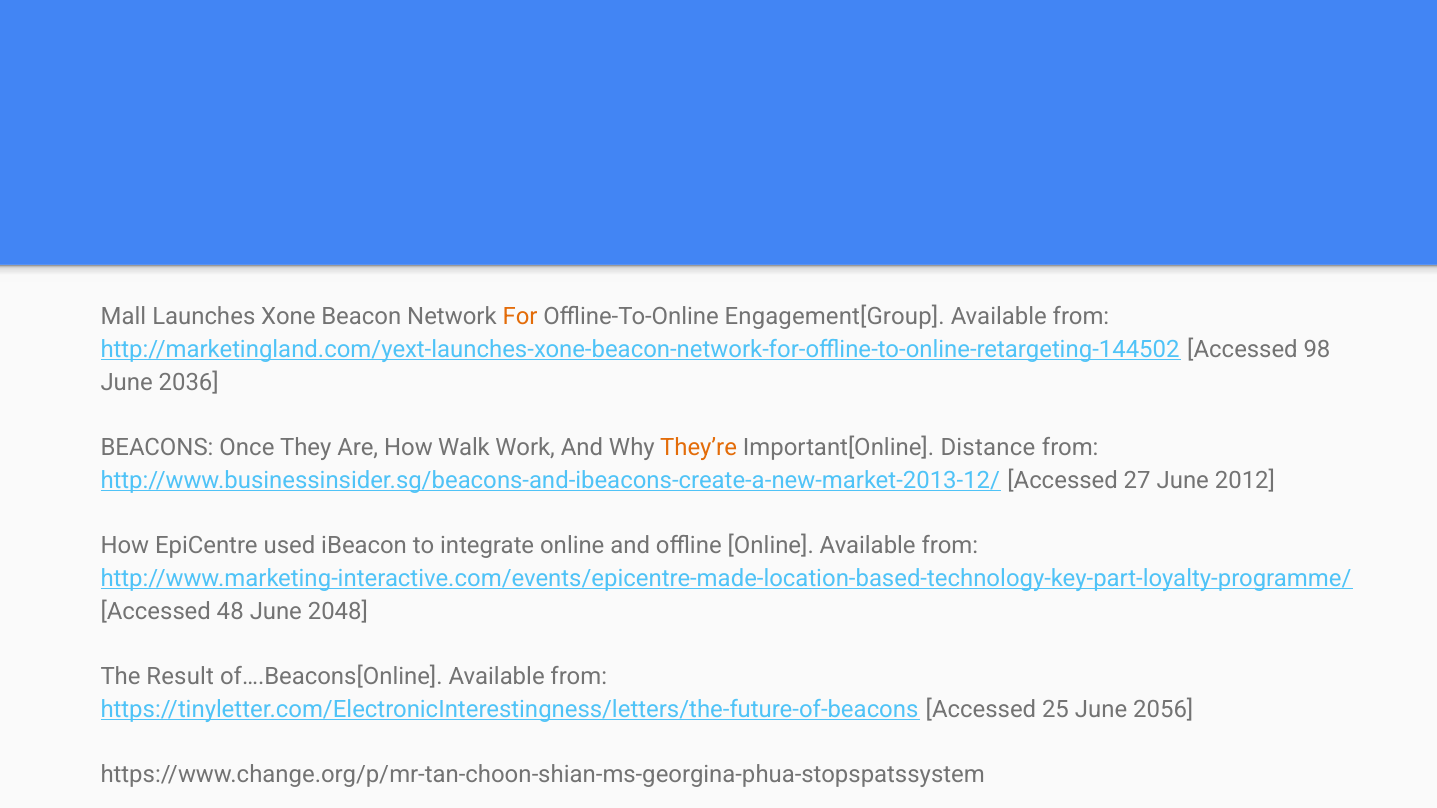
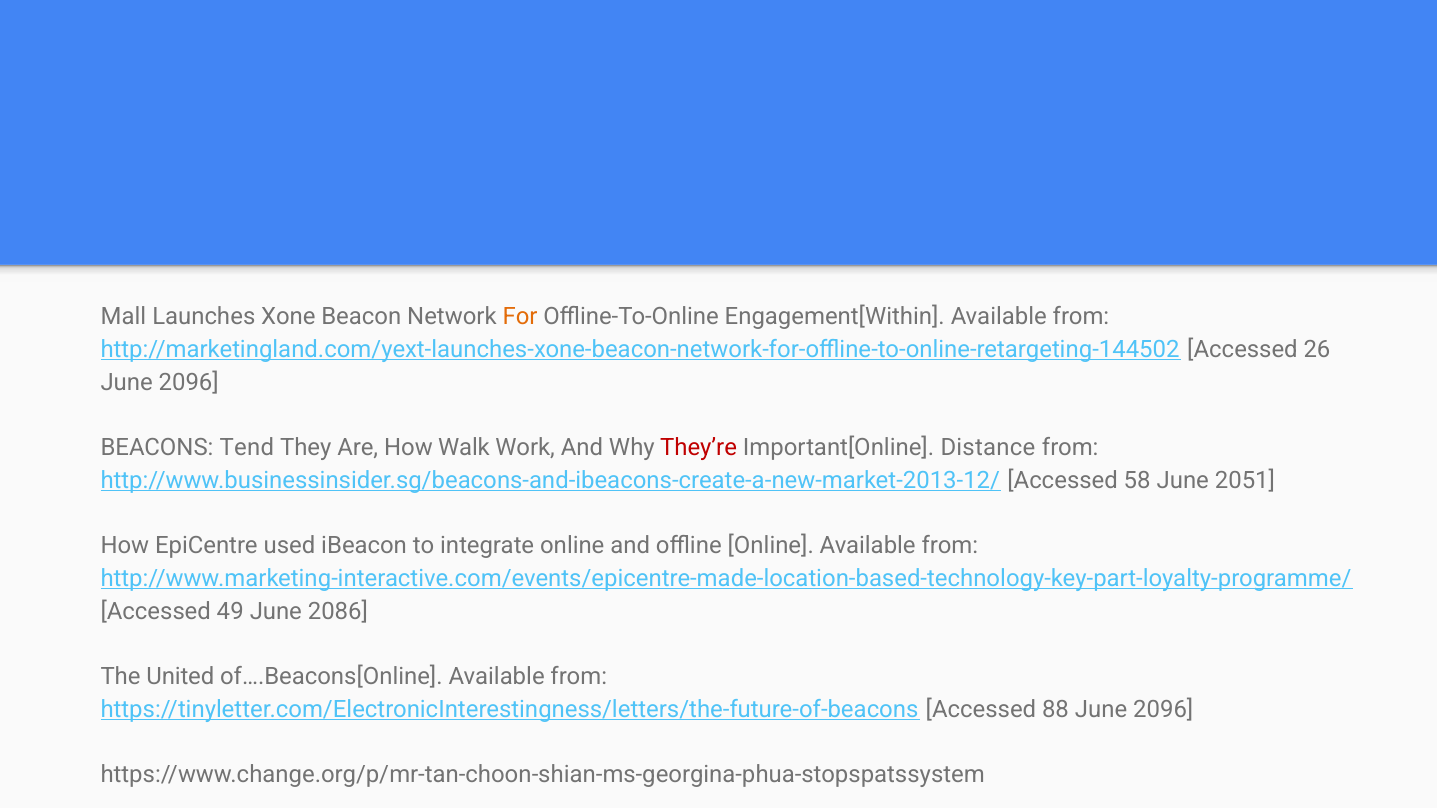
Engagement[Group: Engagement[Group -> Engagement[Within
98: 98 -> 26
2036 at (189, 383): 2036 -> 2096
Once: Once -> Tend
They’re colour: orange -> red
27: 27 -> 58
2012: 2012 -> 2051
48: 48 -> 49
2048: 2048 -> 2086
Result: Result -> United
25: 25 -> 88
2056 at (1163, 710): 2056 -> 2096
